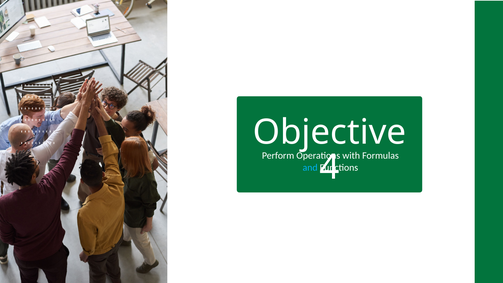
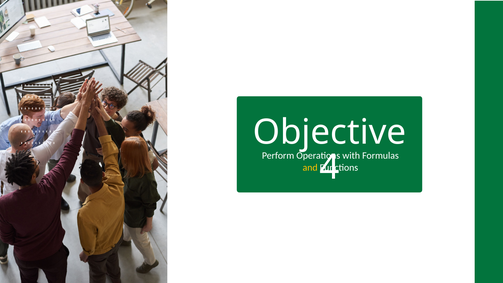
and colour: light blue -> yellow
